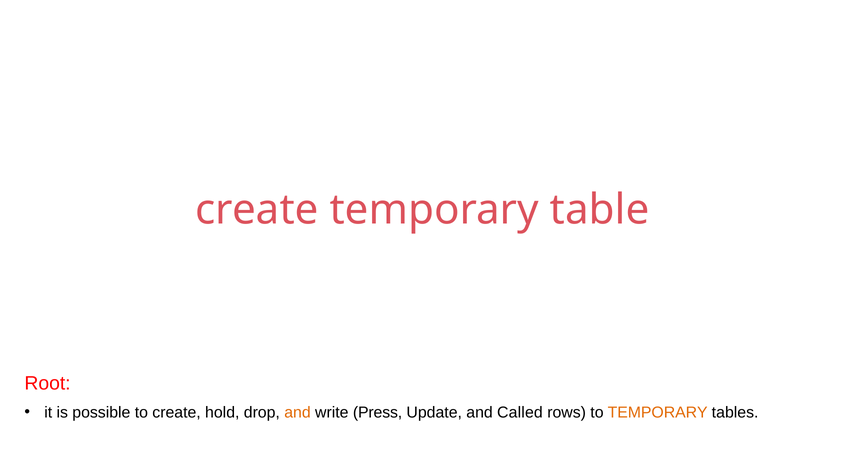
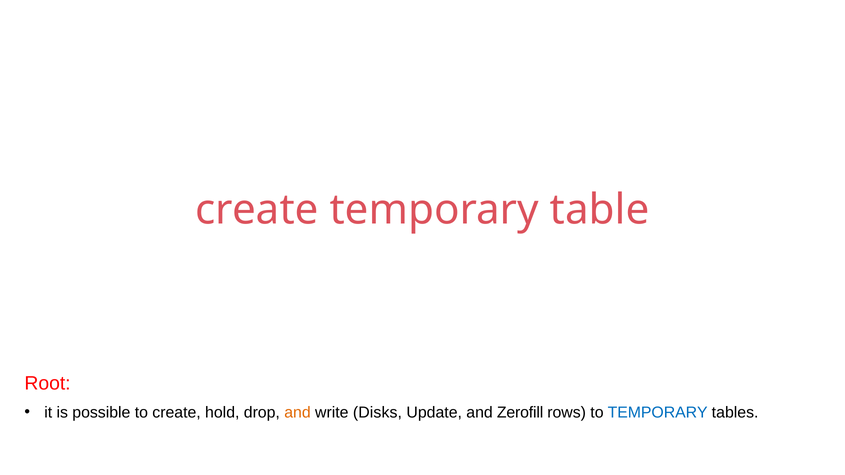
Press: Press -> Disks
Called: Called -> Zerofill
TEMPORARY at (658, 413) colour: orange -> blue
